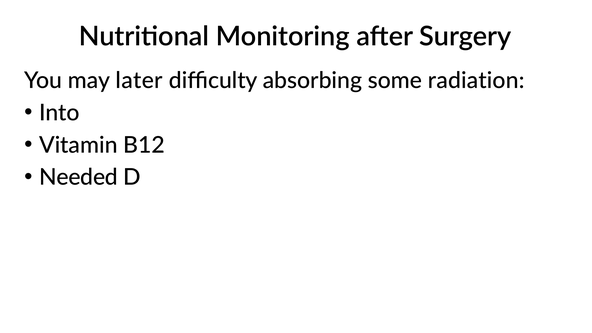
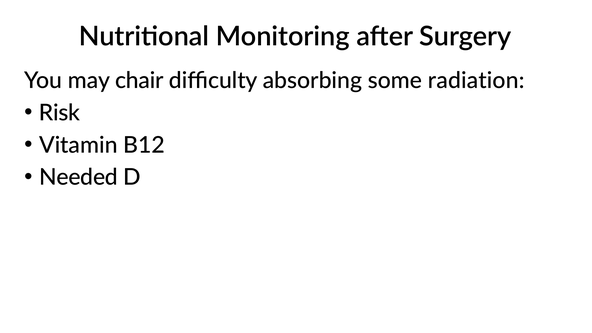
later: later -> chair
Into: Into -> Risk
